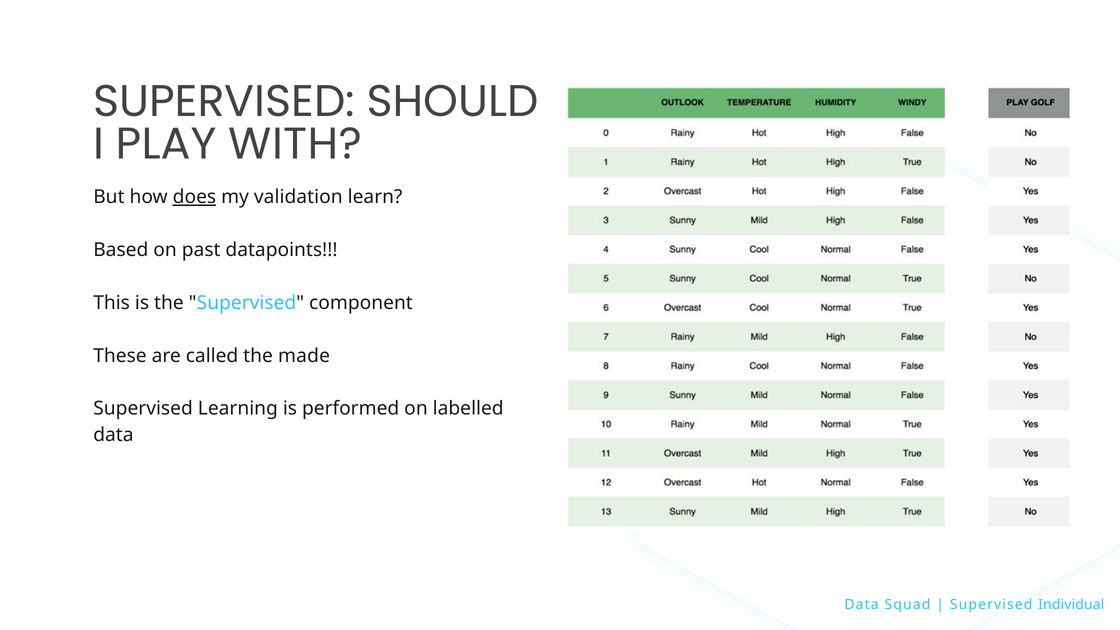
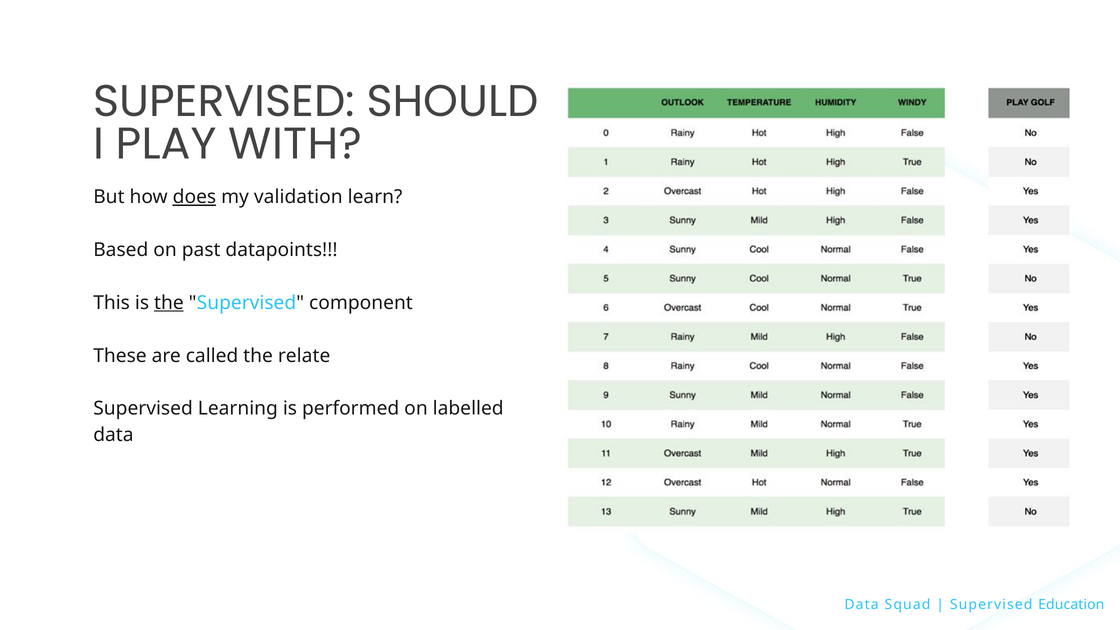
the at (169, 303) underline: none -> present
made: made -> relate
Individual: Individual -> Education
